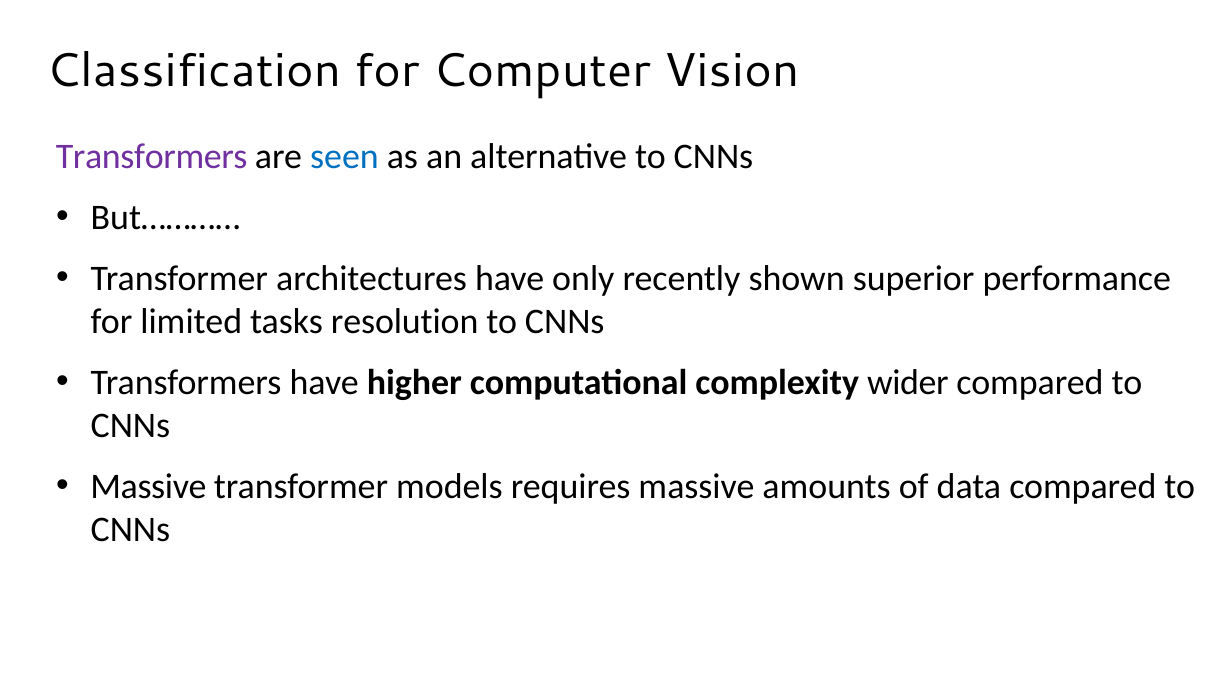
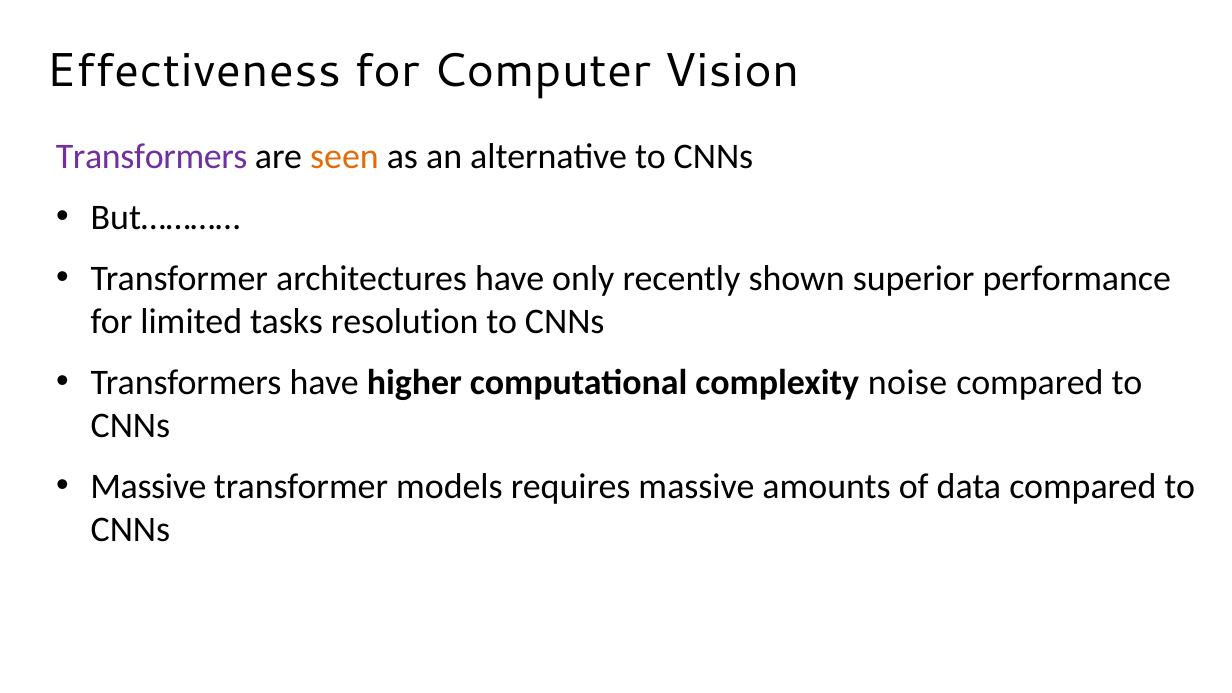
Classification: Classification -> Effectiveness
seen colour: blue -> orange
wider: wider -> noise
